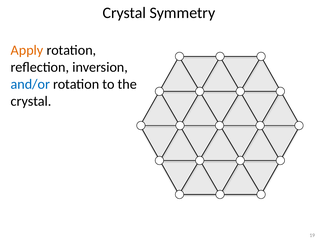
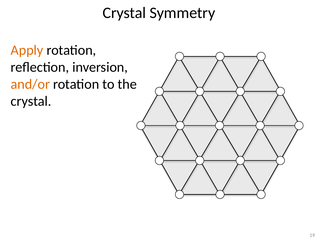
and/or colour: blue -> orange
